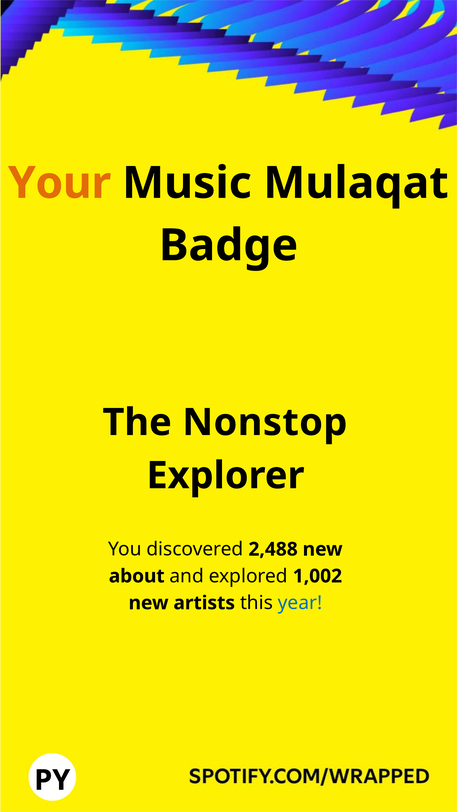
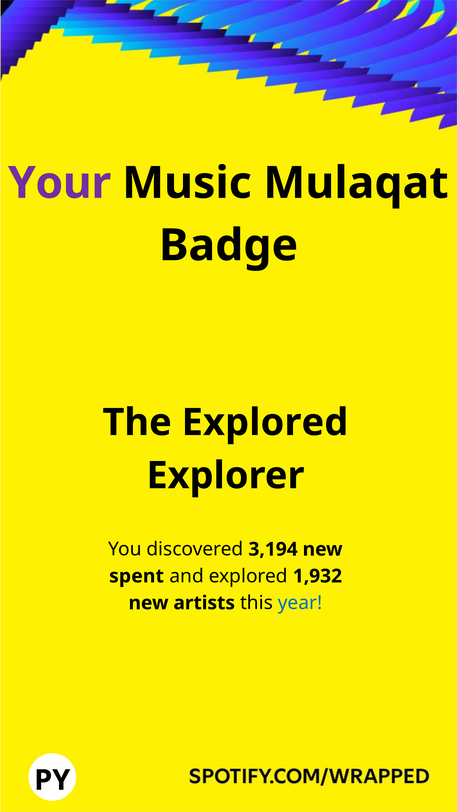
Your colour: orange -> purple
The Nonstop: Nonstop -> Explored
2,488: 2,488 -> 3,194
about: about -> spent
1,002: 1,002 -> 1,932
